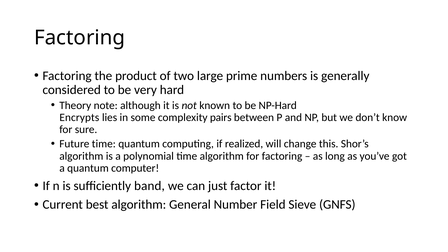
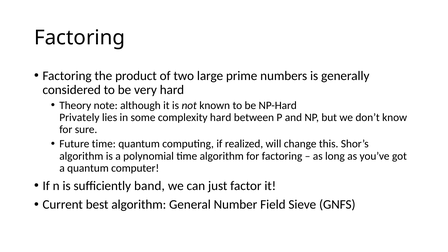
Encrypts: Encrypts -> Privately
complexity pairs: pairs -> hard
